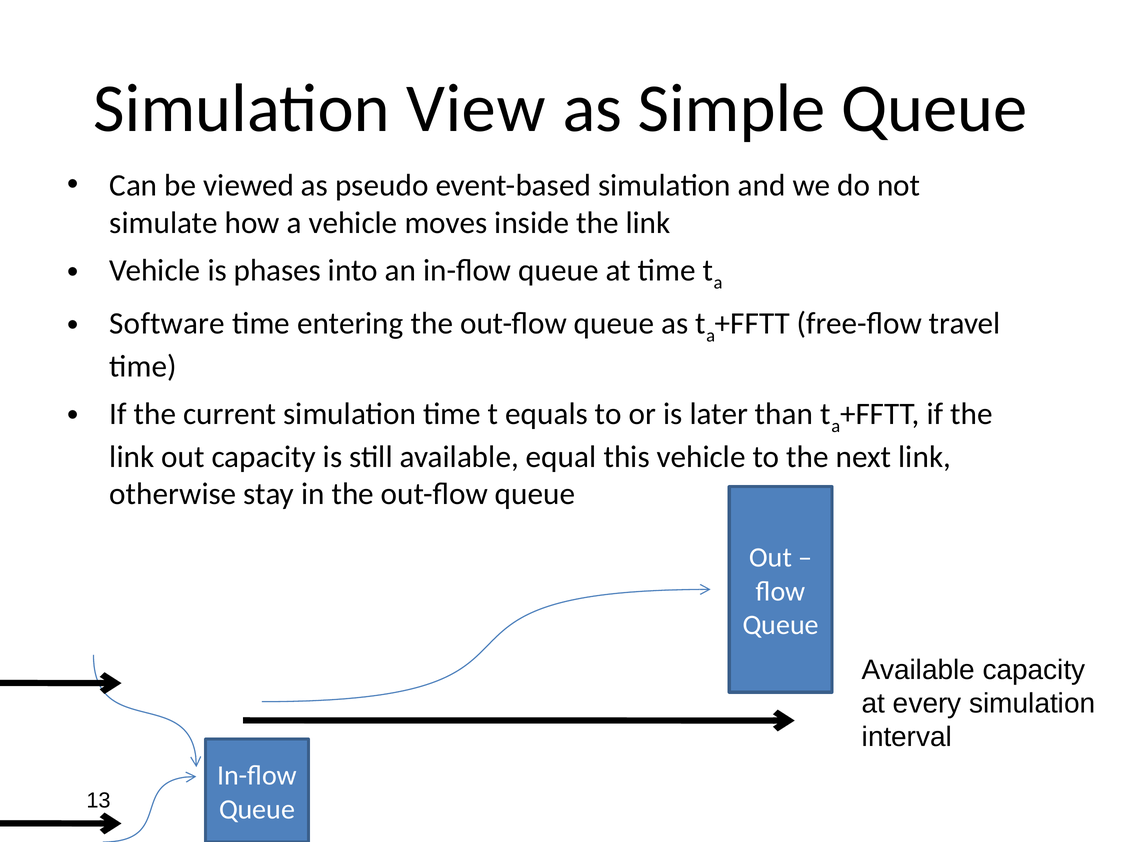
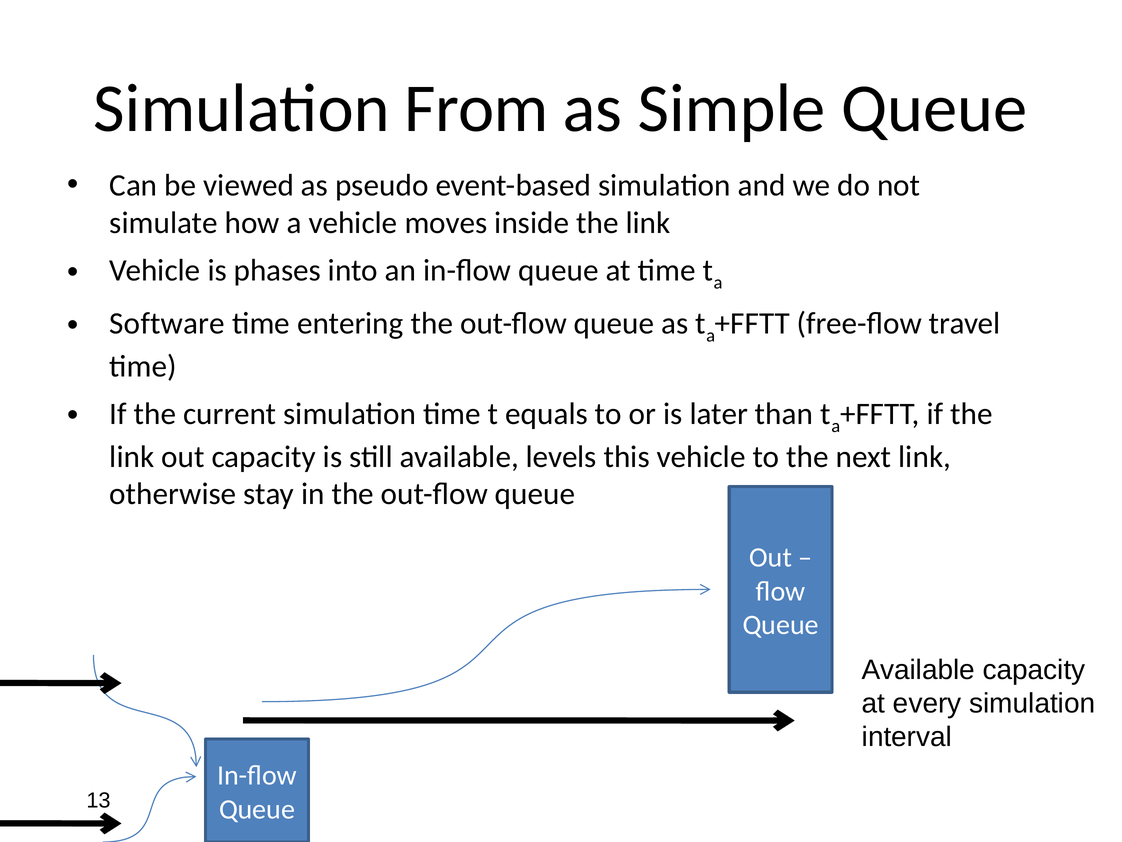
View: View -> From
equal: equal -> levels
